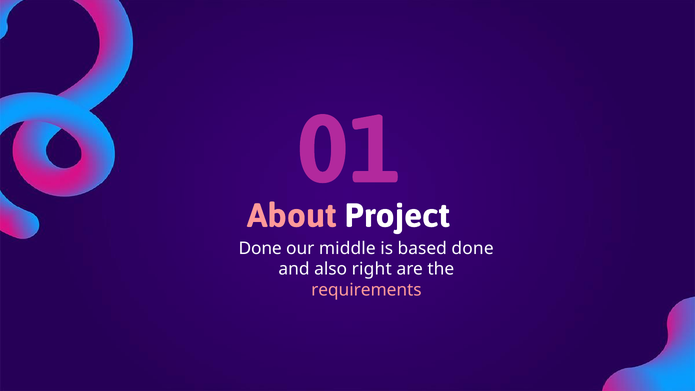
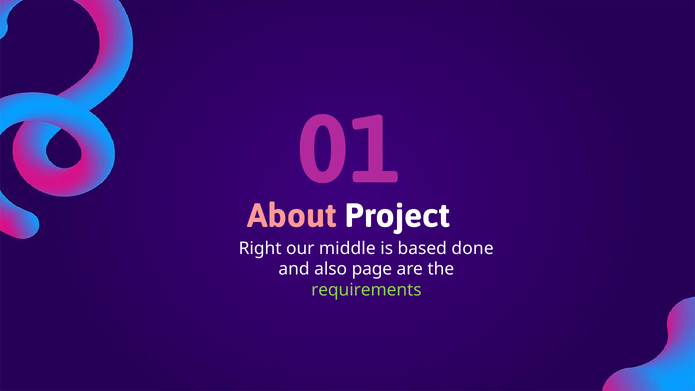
Done at (260, 248): Done -> Right
right: right -> page
requirements colour: pink -> light green
